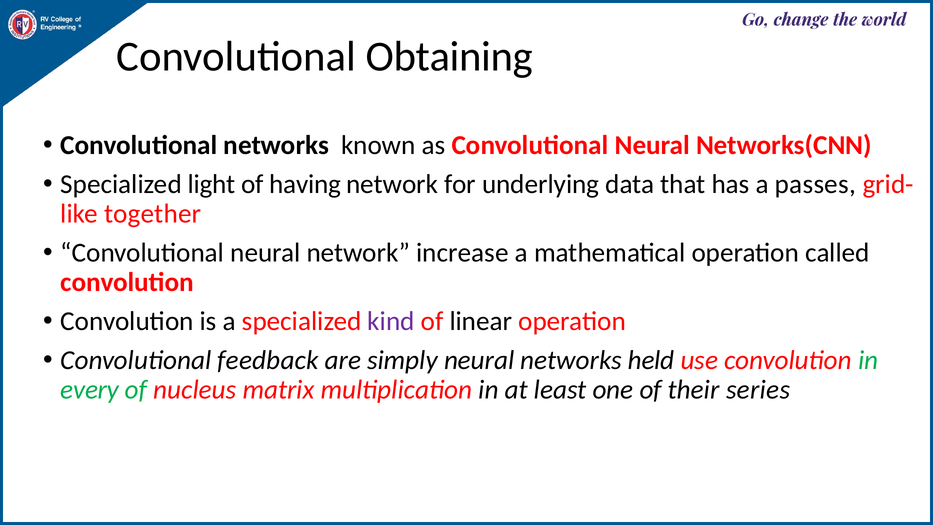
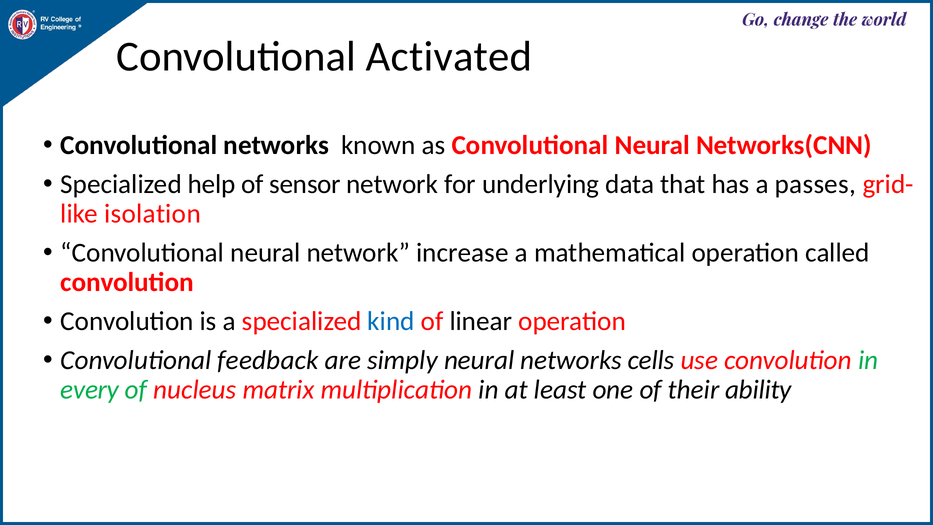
Obtaining: Obtaining -> Activated
light: light -> help
having: having -> sensor
together: together -> isolation
kind colour: purple -> blue
held: held -> cells
series: series -> ability
